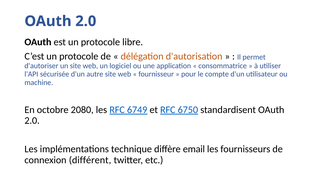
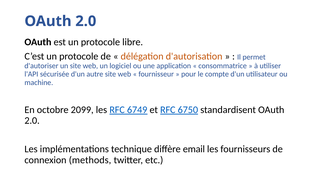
2080: 2080 -> 2099
différent: différent -> methods
